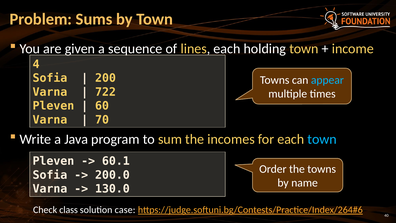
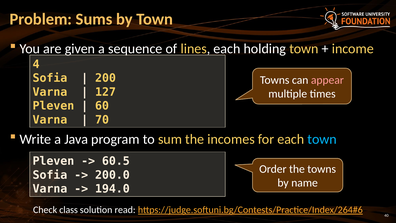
appear colour: light blue -> pink
722: 722 -> 127
60.1: 60.1 -> 60.5
130.0: 130.0 -> 194.0
case: case -> read
